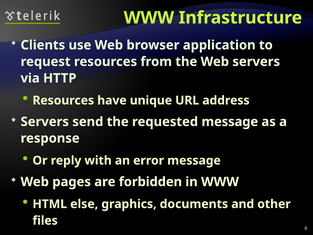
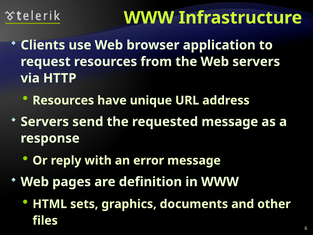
forbidden: forbidden -> definition
HTML else: else -> sets
